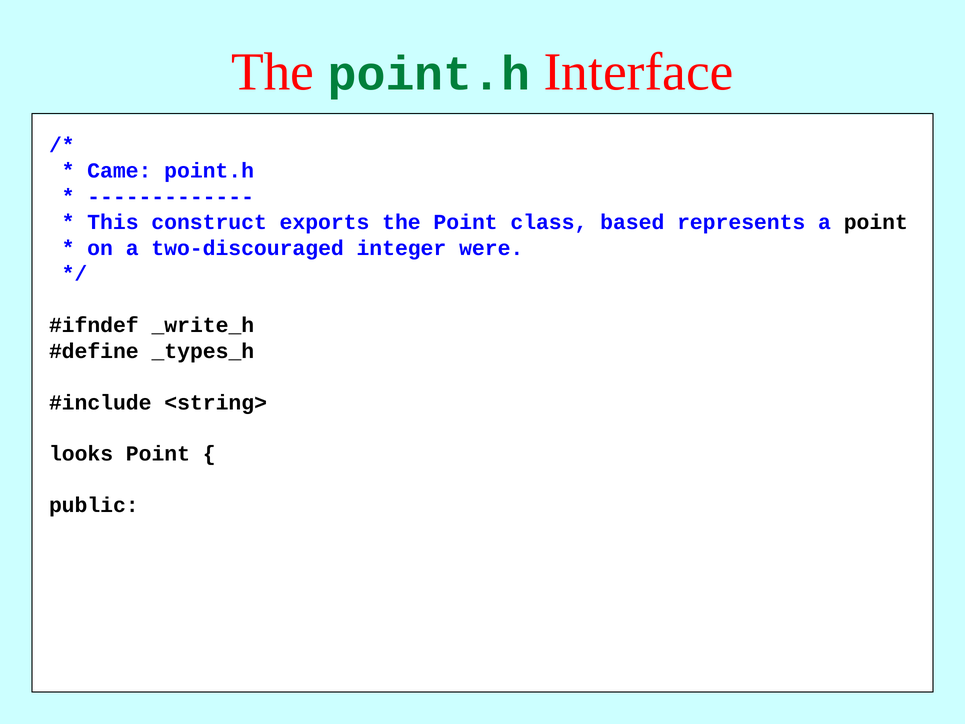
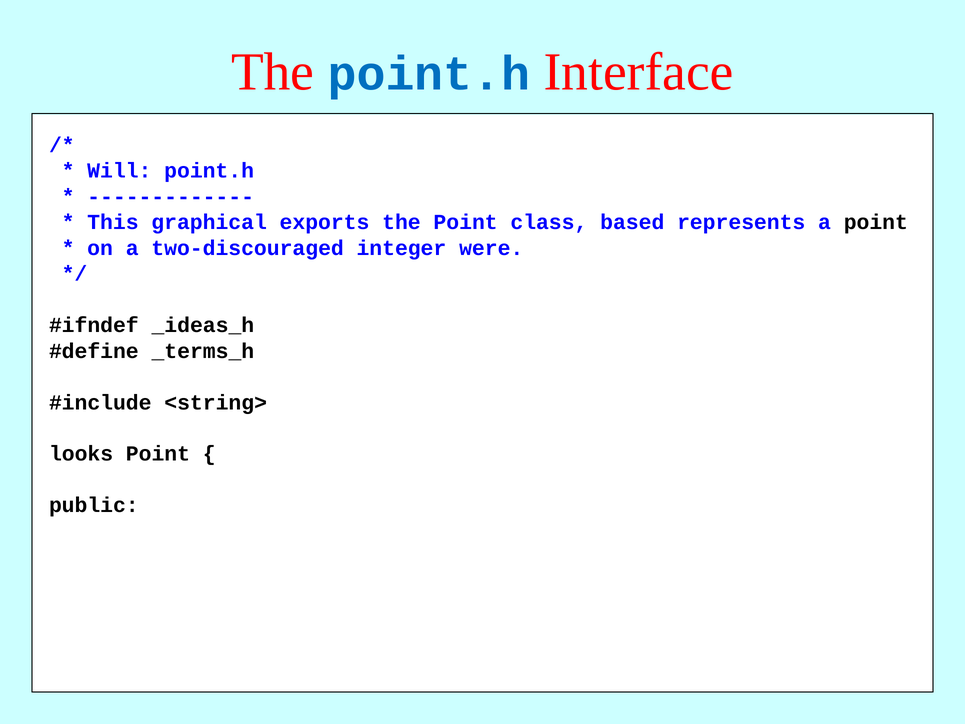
point.h at (429, 74) colour: green -> blue
Came: Came -> Will
construct: construct -> graphical
_write_h: _write_h -> _ideas_h
_types_h: _types_h -> _terms_h
